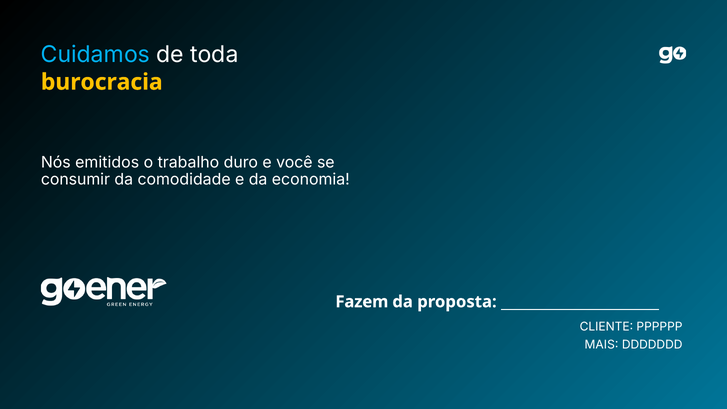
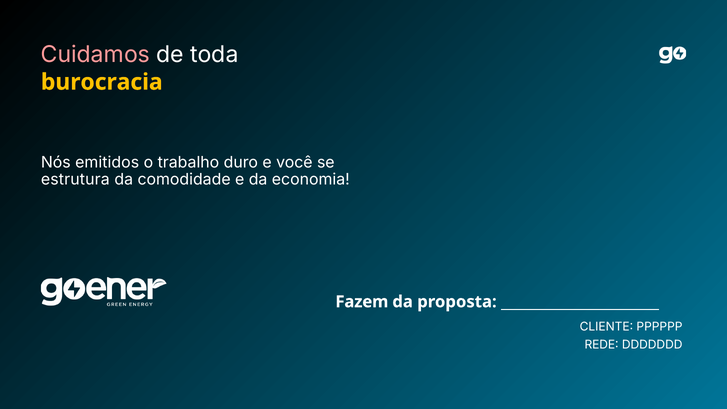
Cuidamos colour: light blue -> pink
consumir: consumir -> estrutura
MAIS: MAIS -> REDE
